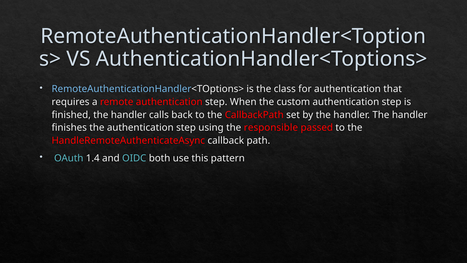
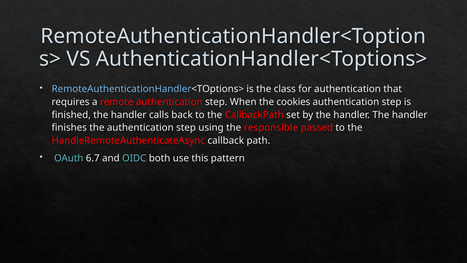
custom: custom -> cookies
1.4: 1.4 -> 6.7
